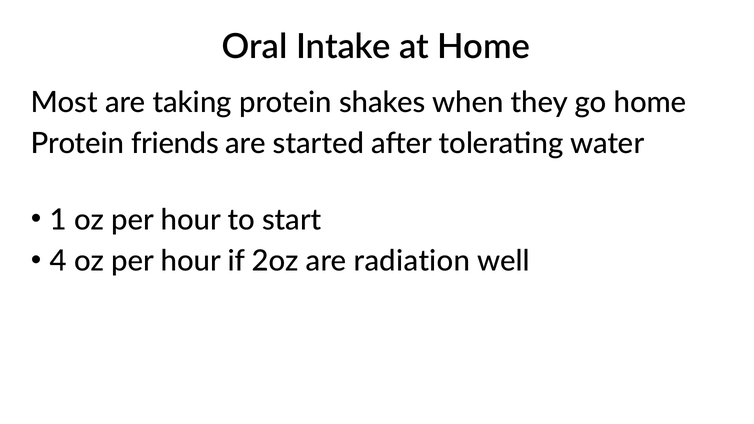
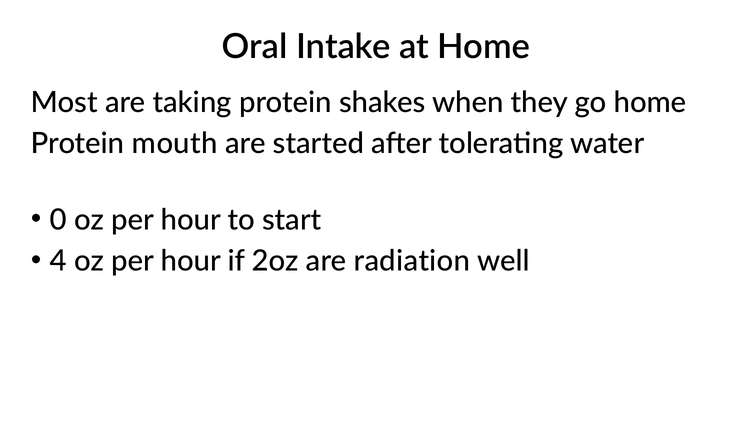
friends: friends -> mouth
1: 1 -> 0
